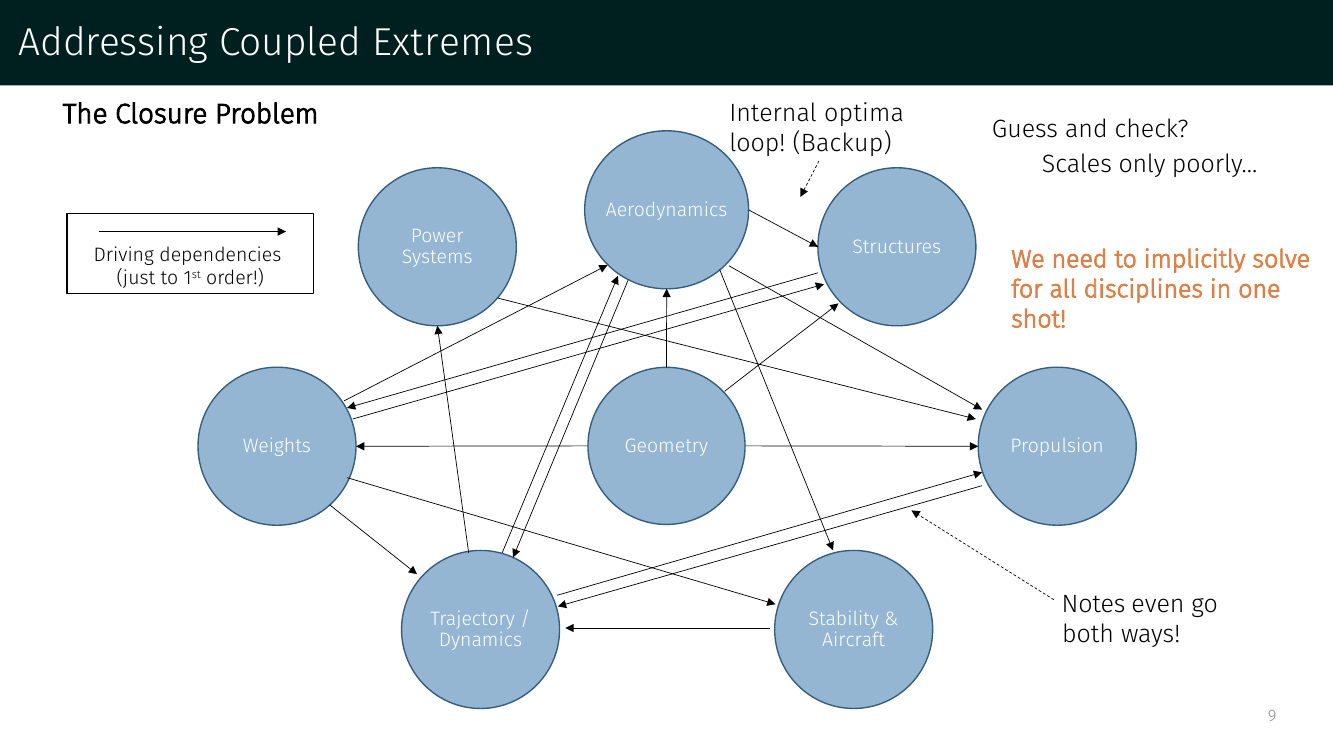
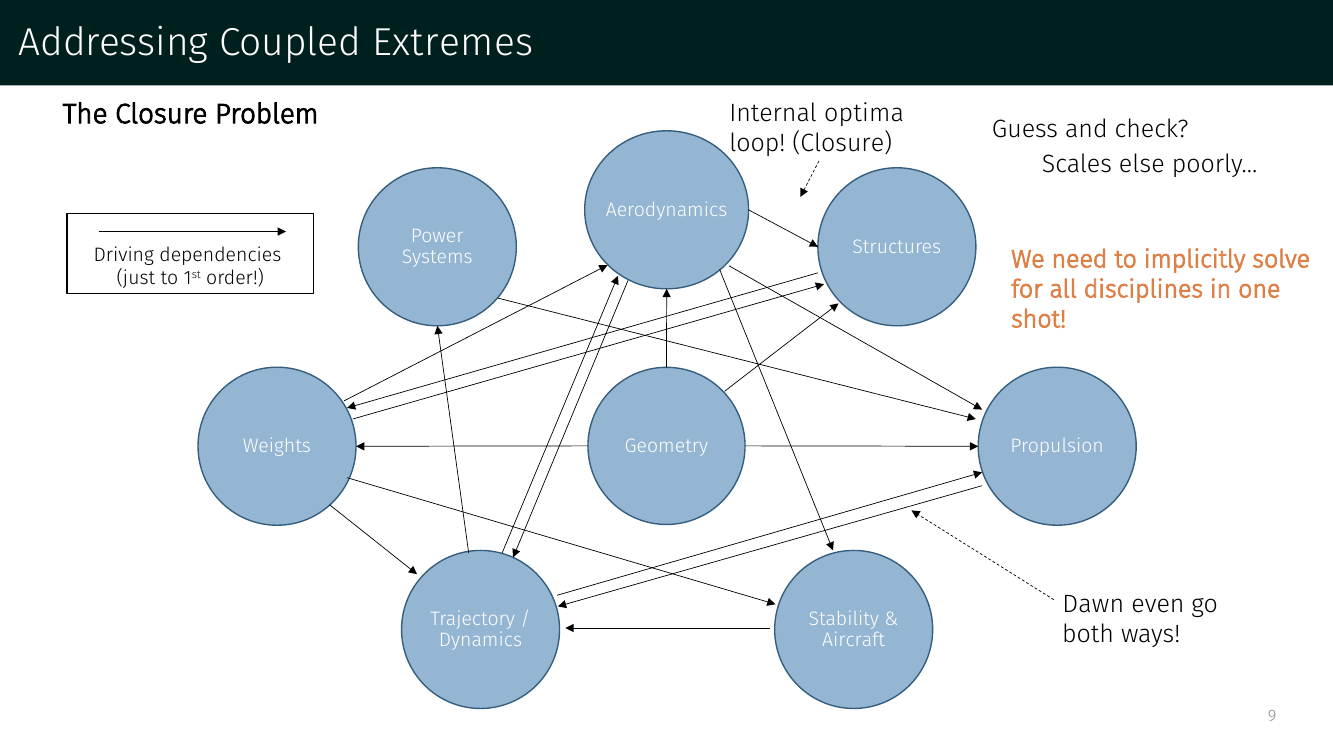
loop Backup: Backup -> Closure
only: only -> else
Notes: Notes -> Dawn
